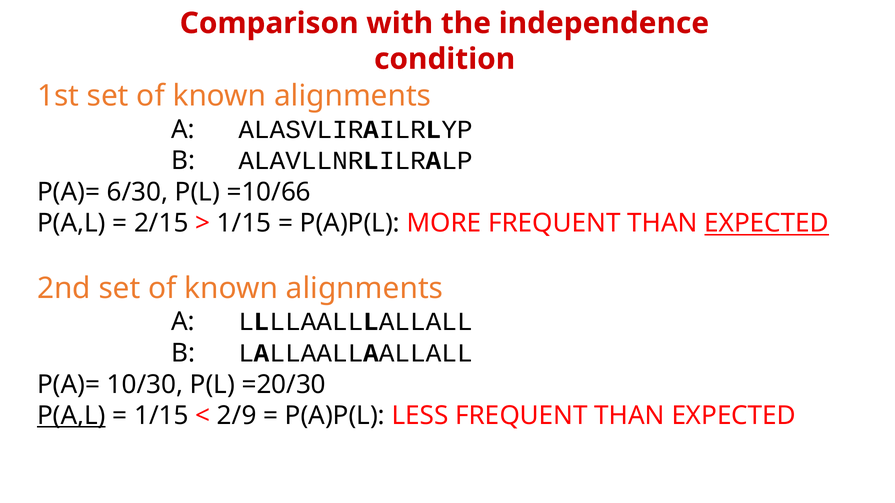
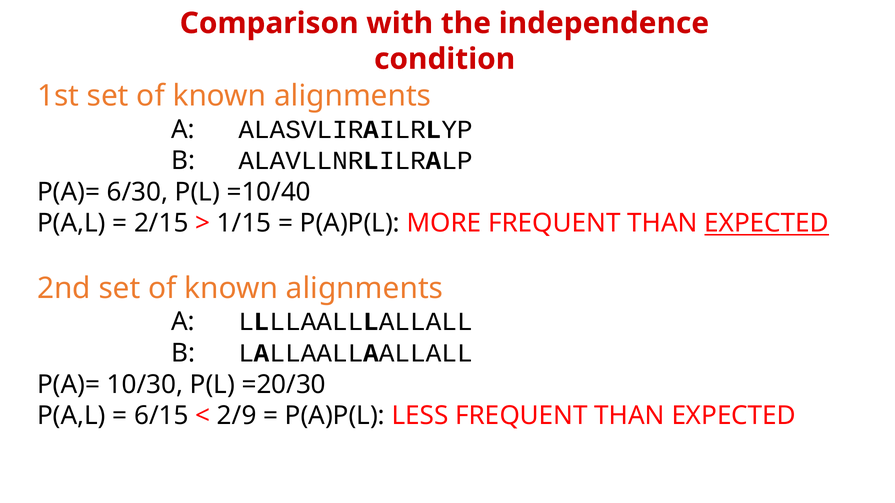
=10/66: =10/66 -> =10/40
P(A,L at (71, 416) underline: present -> none
1/15 at (161, 416): 1/15 -> 6/15
